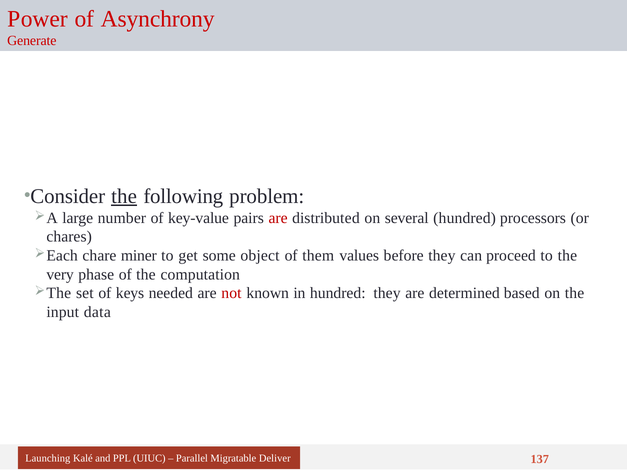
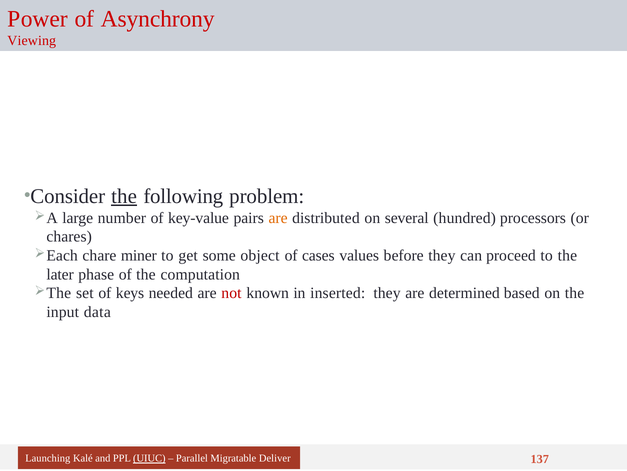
Generate: Generate -> Viewing
are at (278, 218) colour: red -> orange
them: them -> cases
very: very -> later
in hundred: hundred -> inserted
UIUC underline: none -> present
